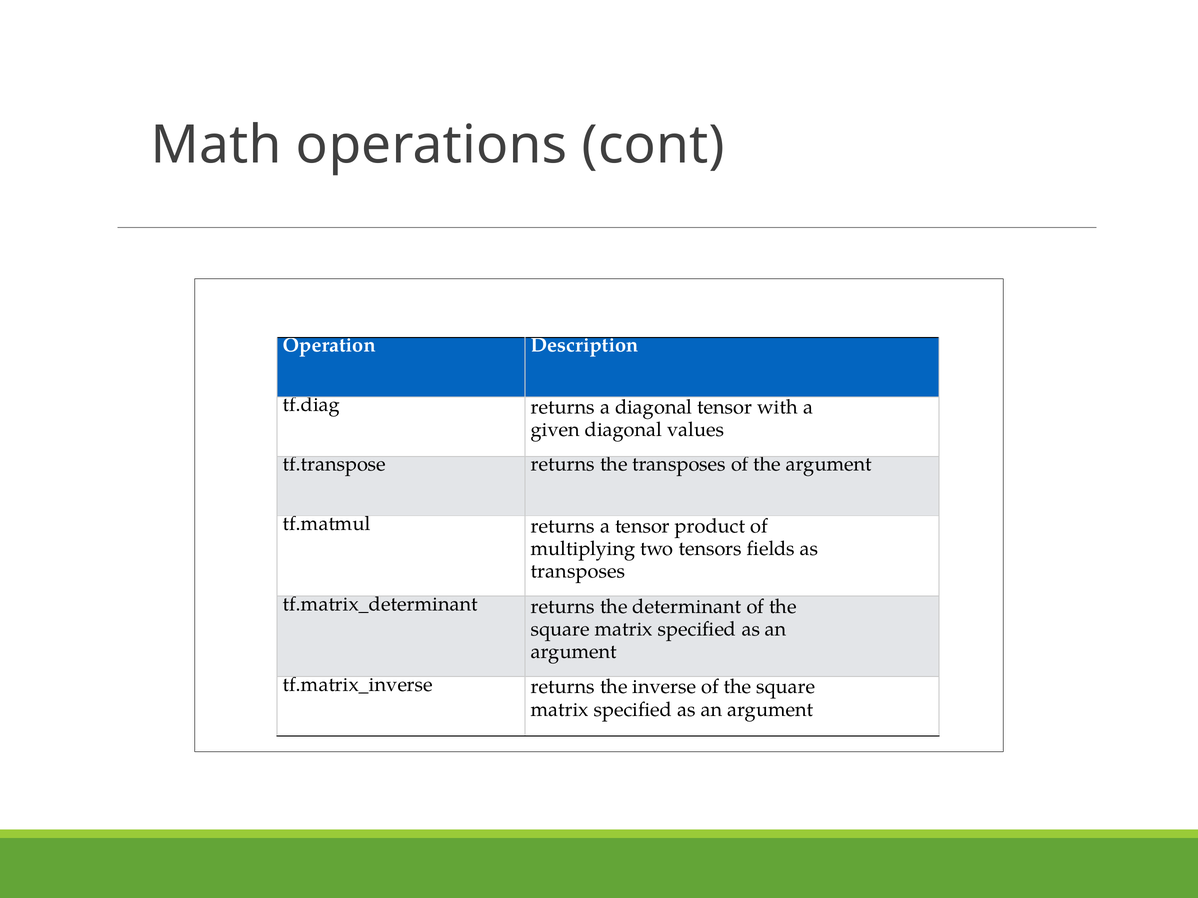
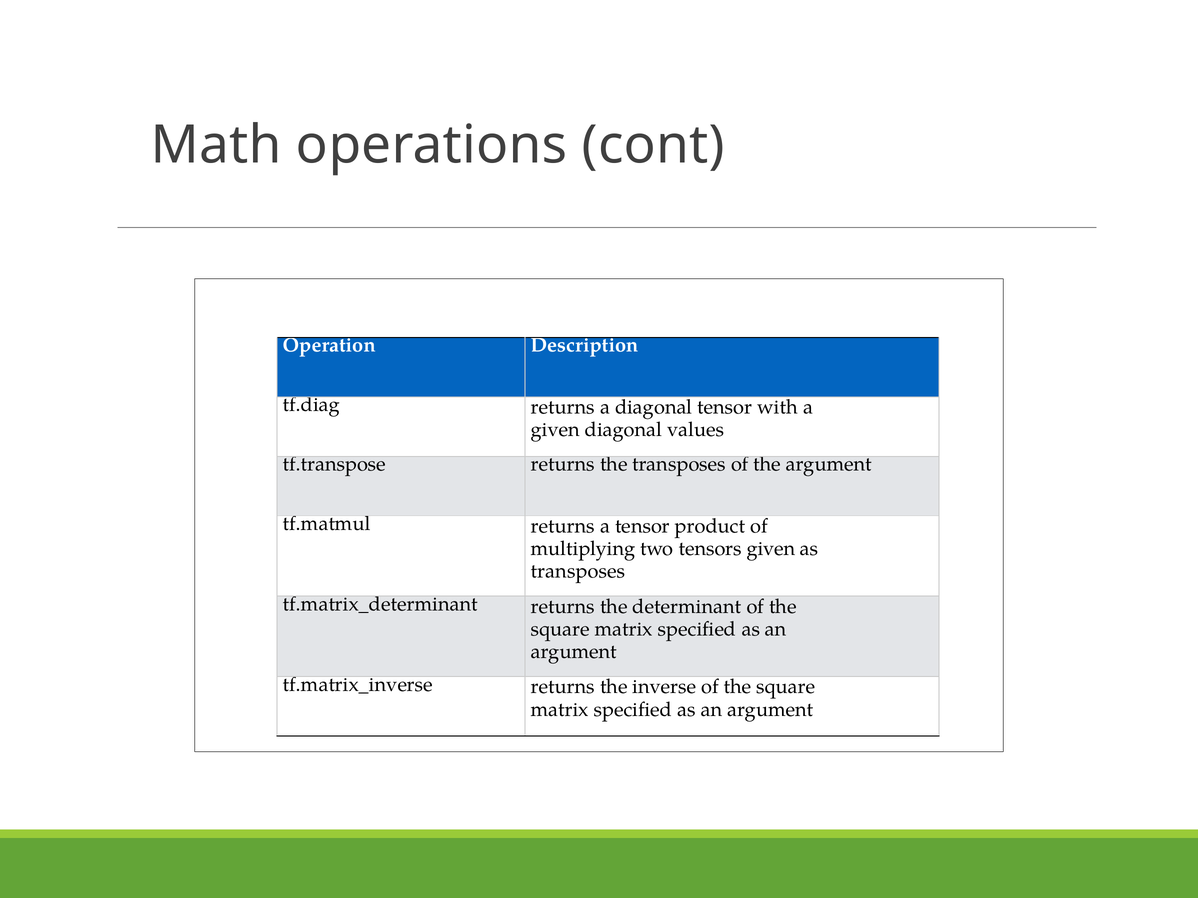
tensors fields: fields -> given
